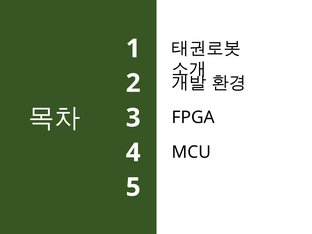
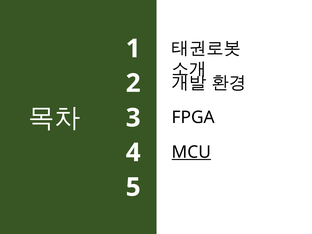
MCU underline: none -> present
